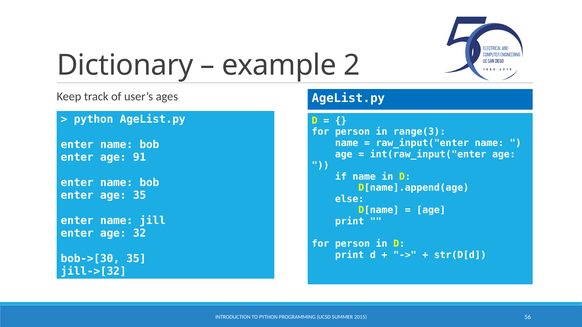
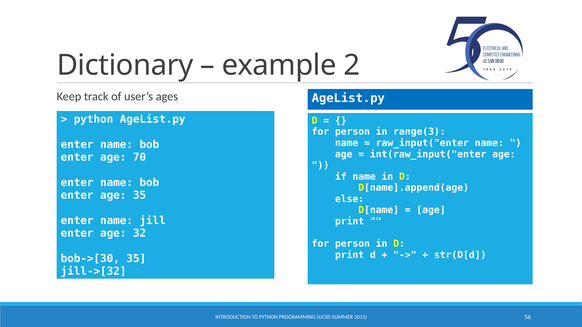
91: 91 -> 70
